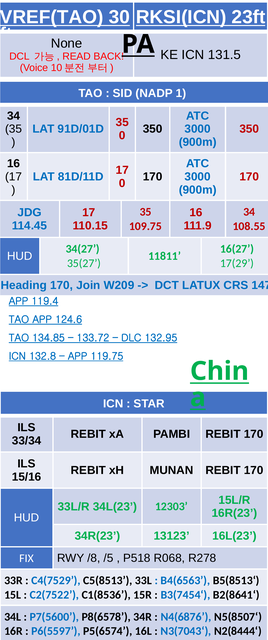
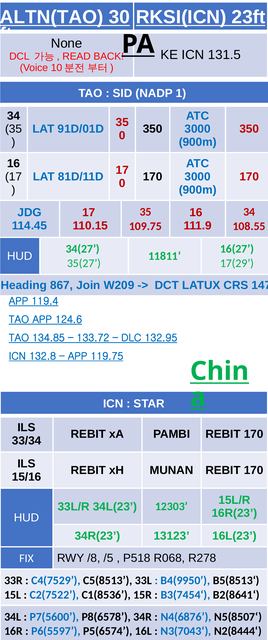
VREF(TAO: VREF(TAO -> ALTN(TAO
Heading 170: 170 -> 867
B4(6563: B4(6563 -> B4(9950
